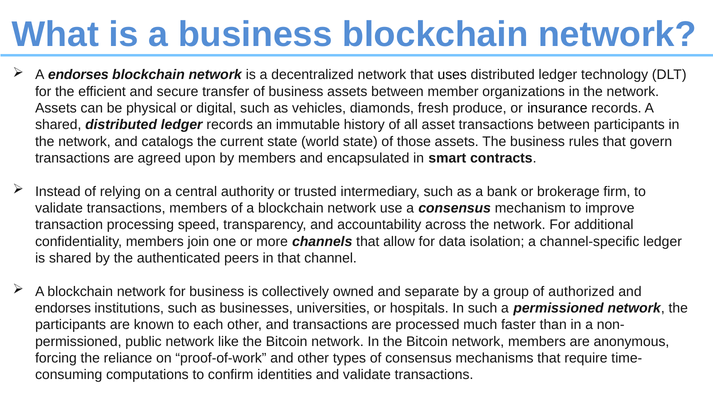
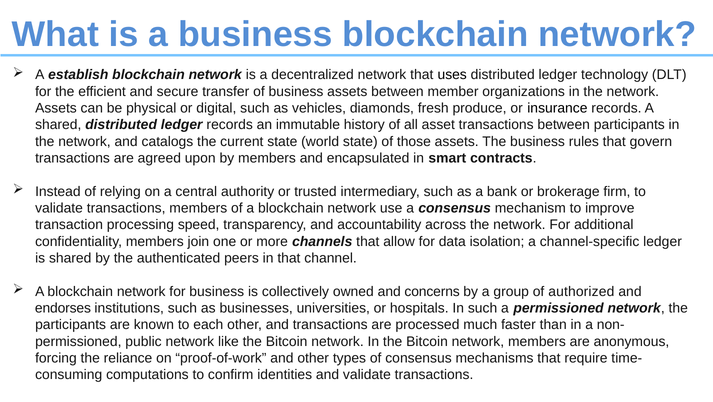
A endorses: endorses -> establish
separate: separate -> concerns
